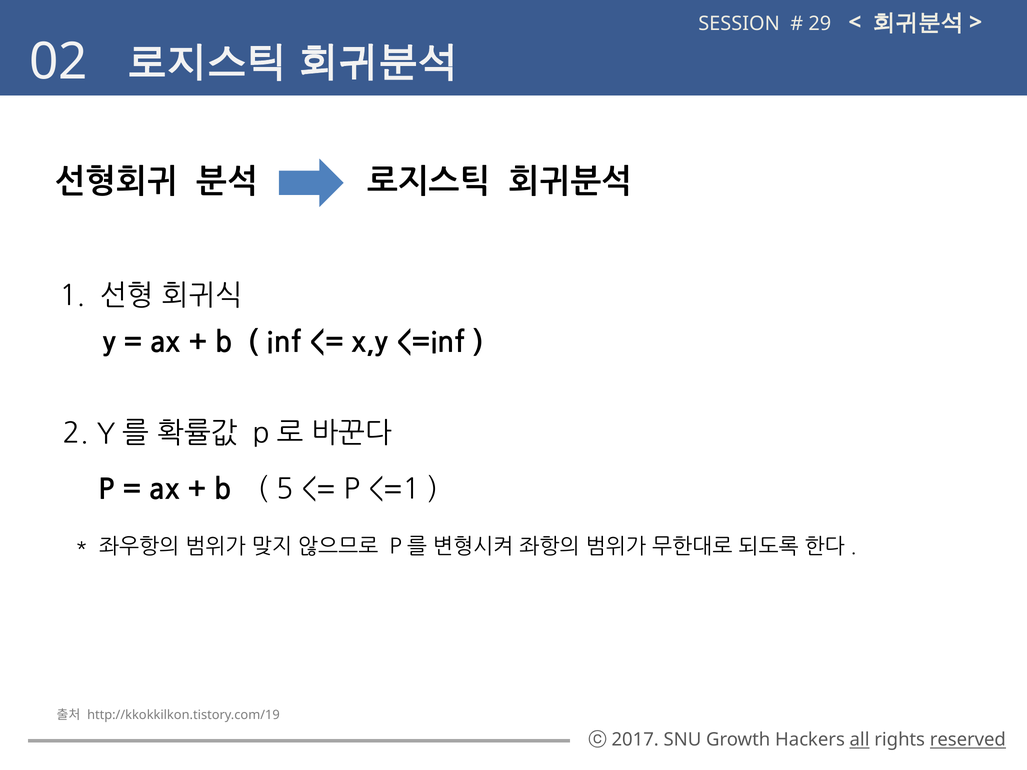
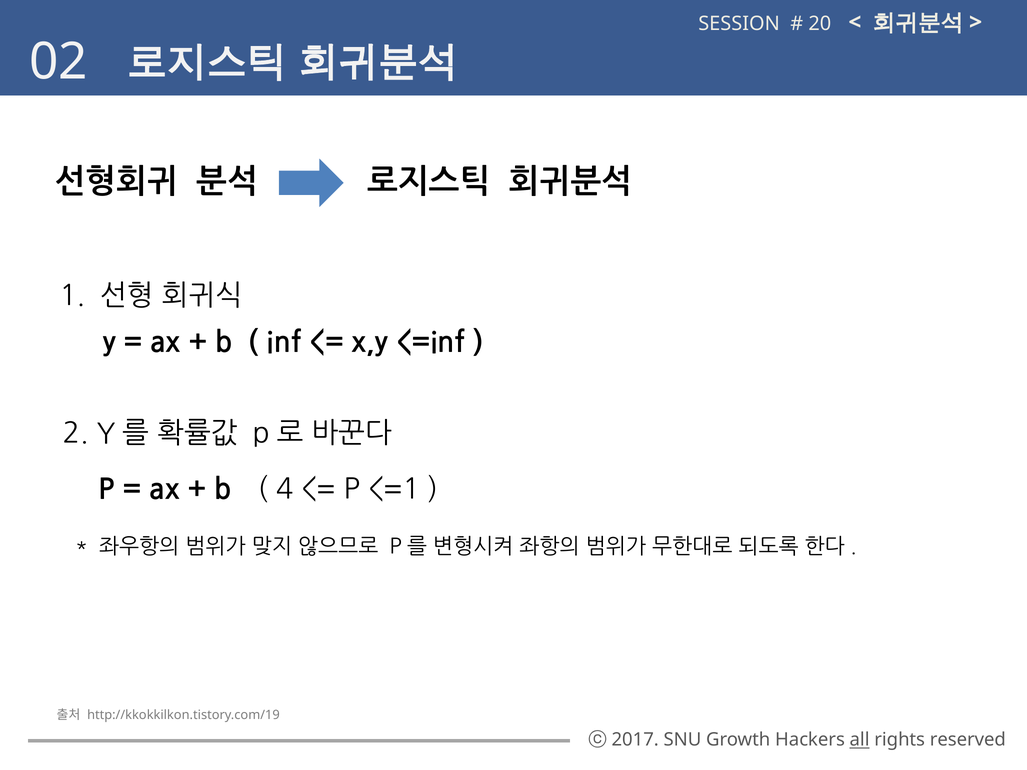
29: 29 -> 20
5: 5 -> 4
reserved underline: present -> none
